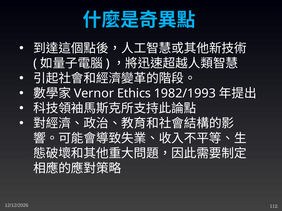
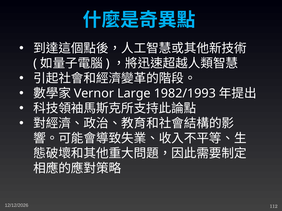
Ethics: Ethics -> Large
